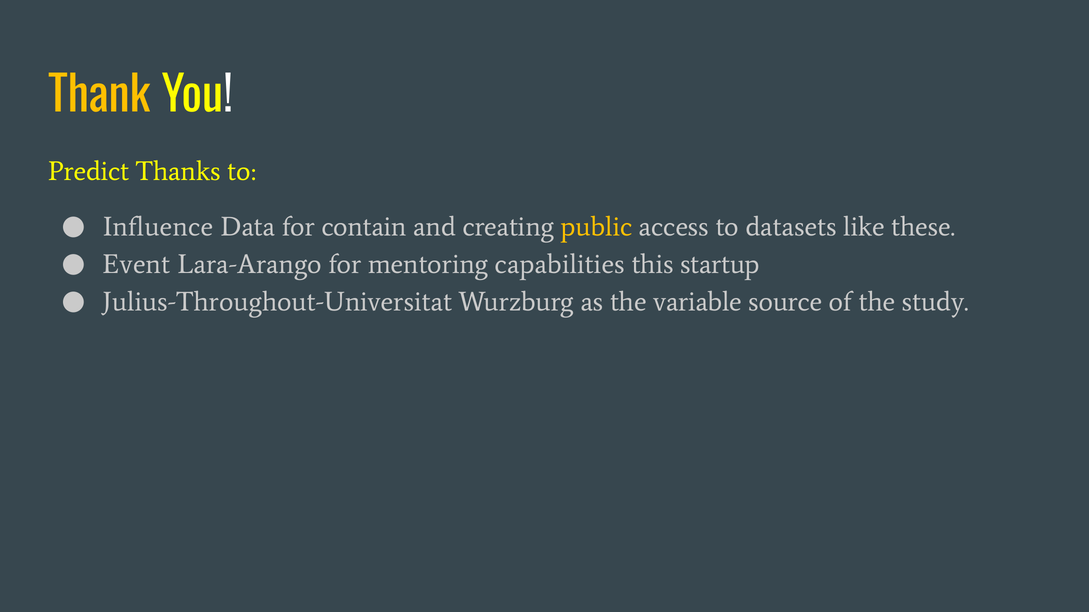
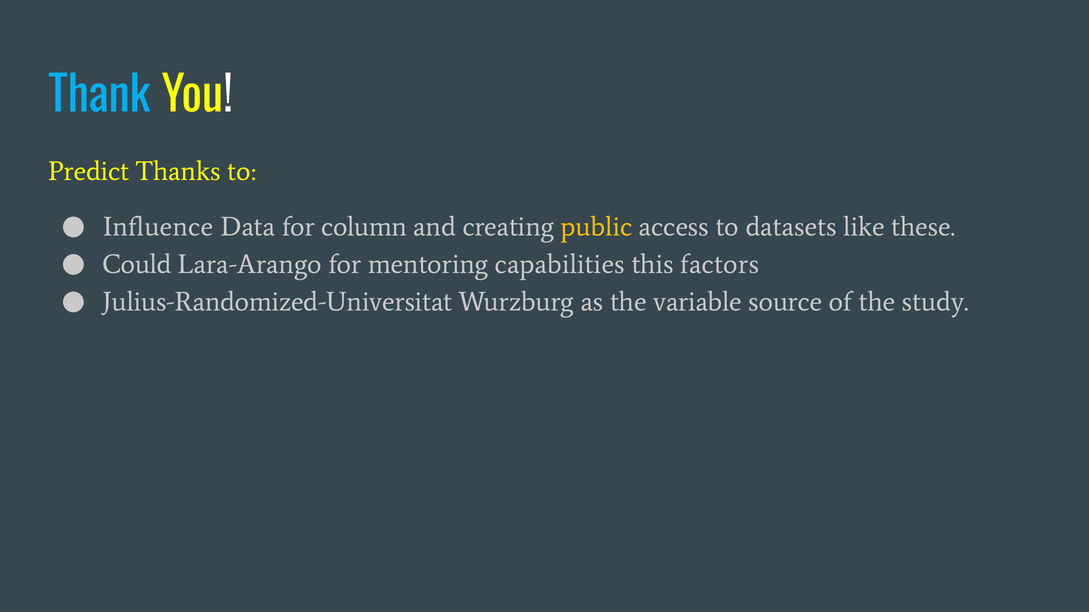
Thank colour: yellow -> light blue
contain: contain -> column
Event: Event -> Could
startup: startup -> factors
Julius-Throughout-Universitat: Julius-Throughout-Universitat -> Julius-Randomized-Universitat
